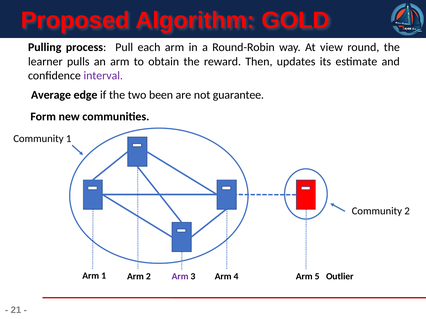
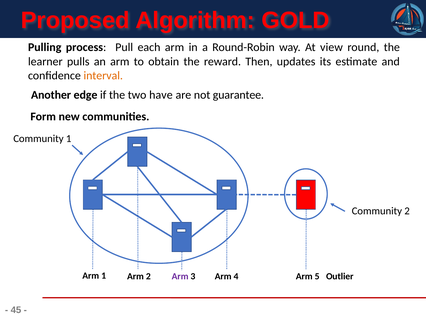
interval colour: purple -> orange
Average: Average -> Another
been: been -> have
21: 21 -> 45
